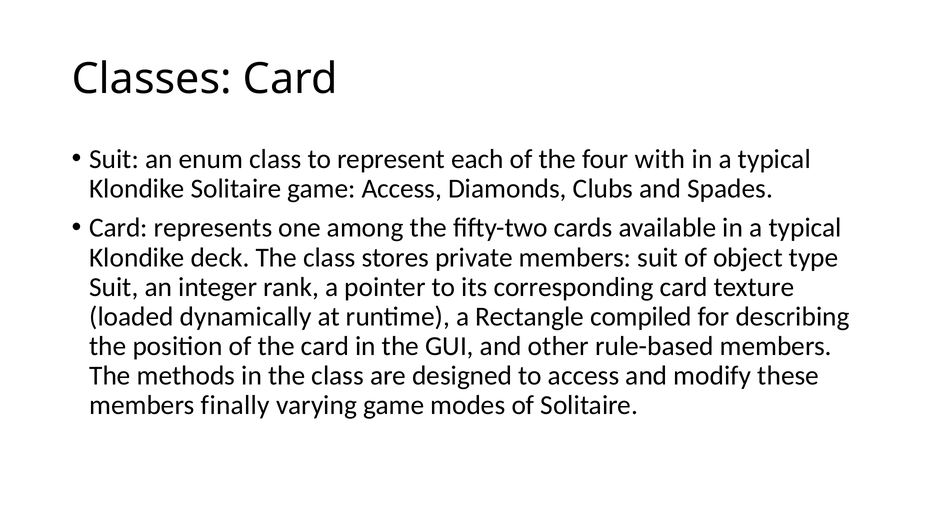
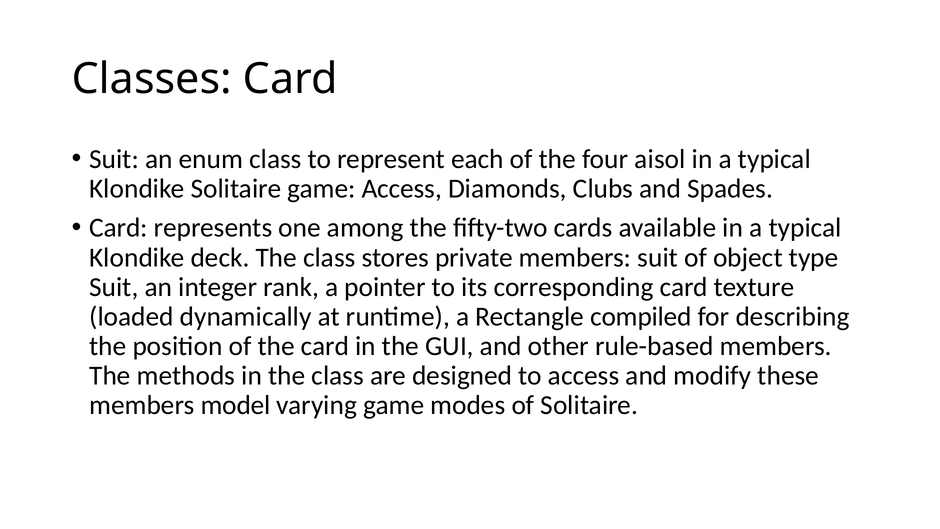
with: with -> aisol
finally: finally -> model
